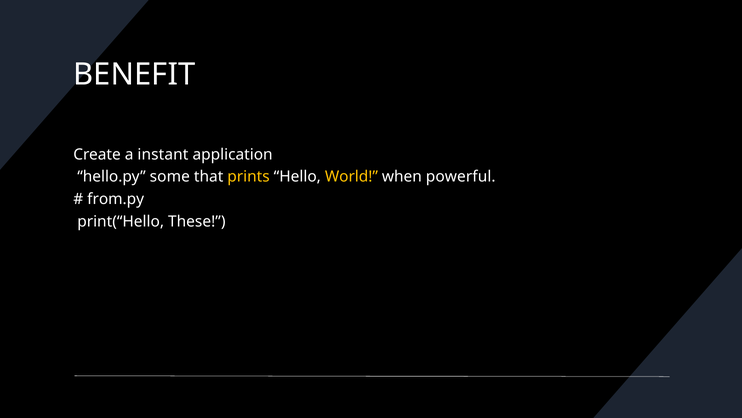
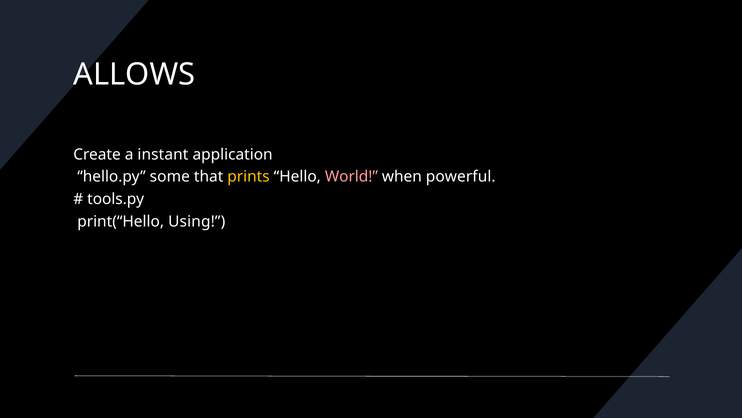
BENEFIT: BENEFIT -> ALLOWS
World colour: yellow -> pink
from.py: from.py -> tools.py
These: These -> Using
